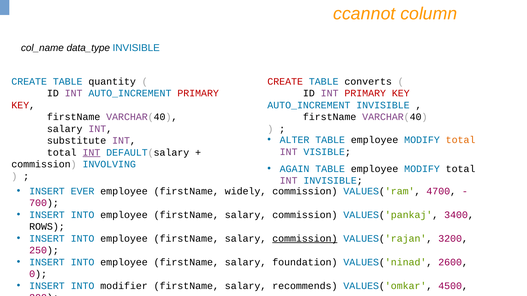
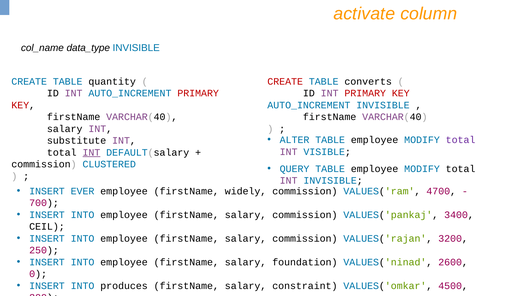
ccannot: ccannot -> activate
total at (461, 140) colour: orange -> purple
INVOLVING: INVOLVING -> CLUSTERED
AGAIN: AGAIN -> QUERY
ROWS: ROWS -> CEIL
commission at (305, 239) underline: present -> none
modifier: modifier -> produces
recommends: recommends -> constraint
